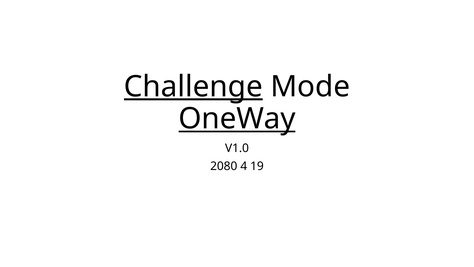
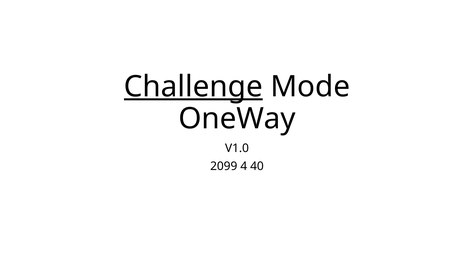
OneWay underline: present -> none
2080: 2080 -> 2099
19: 19 -> 40
